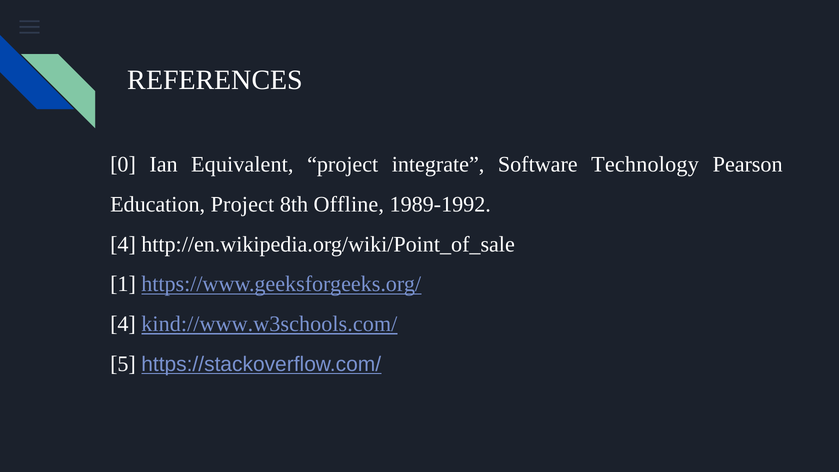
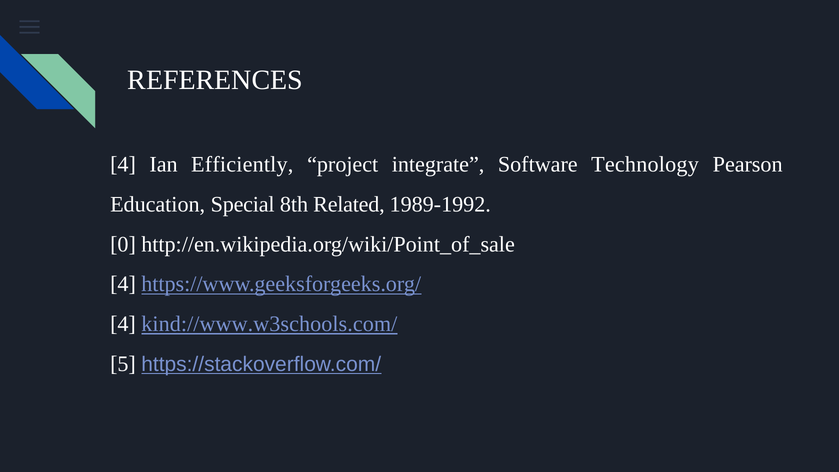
0 at (123, 165): 0 -> 4
Equivalent: Equivalent -> Efficiently
Education Project: Project -> Special
Offline: Offline -> Related
4 at (123, 244): 4 -> 0
1 at (123, 284): 1 -> 4
